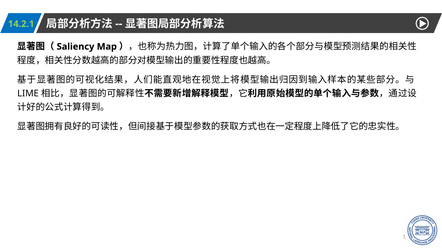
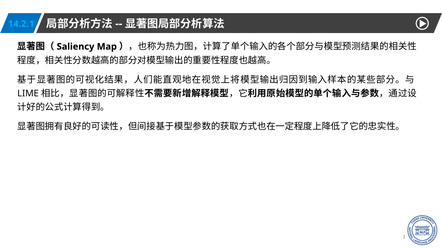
14.2.1 colour: light green -> light blue
